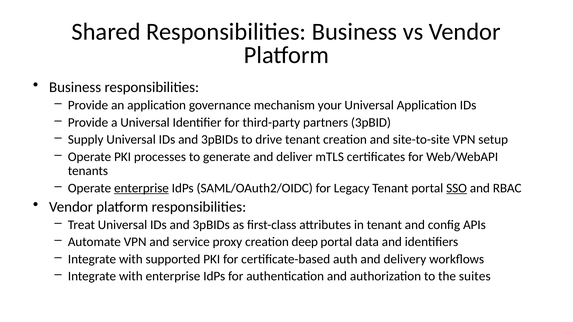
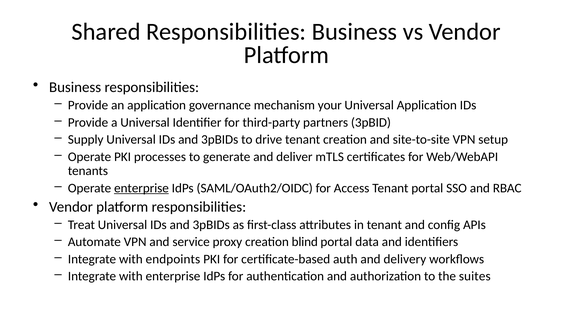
Legacy: Legacy -> Access
SSO underline: present -> none
deep: deep -> blind
supported: supported -> endpoints
